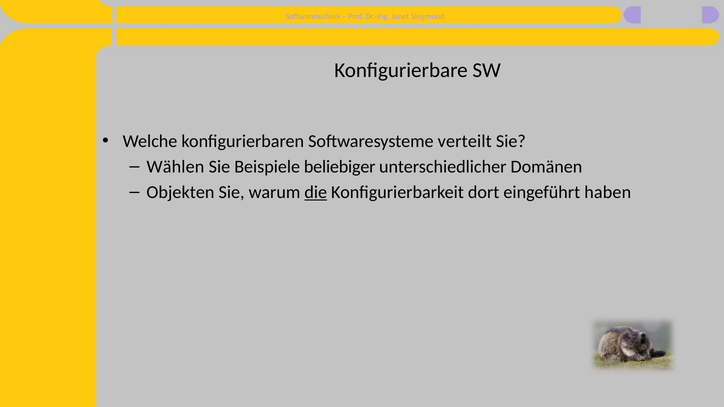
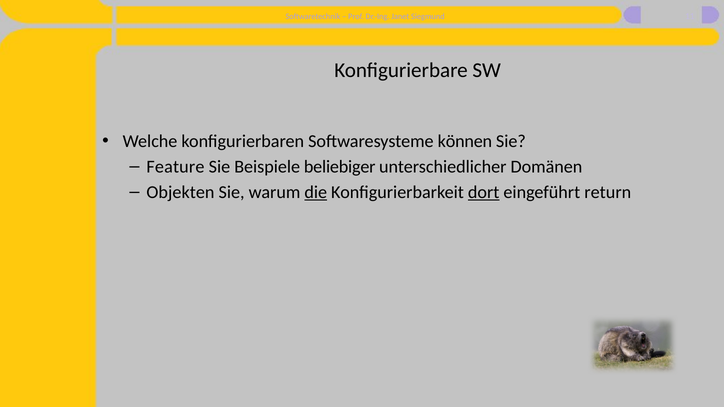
verteilt: verteilt -> können
Wählen: Wählen -> Feature
dort underline: none -> present
haben: haben -> return
